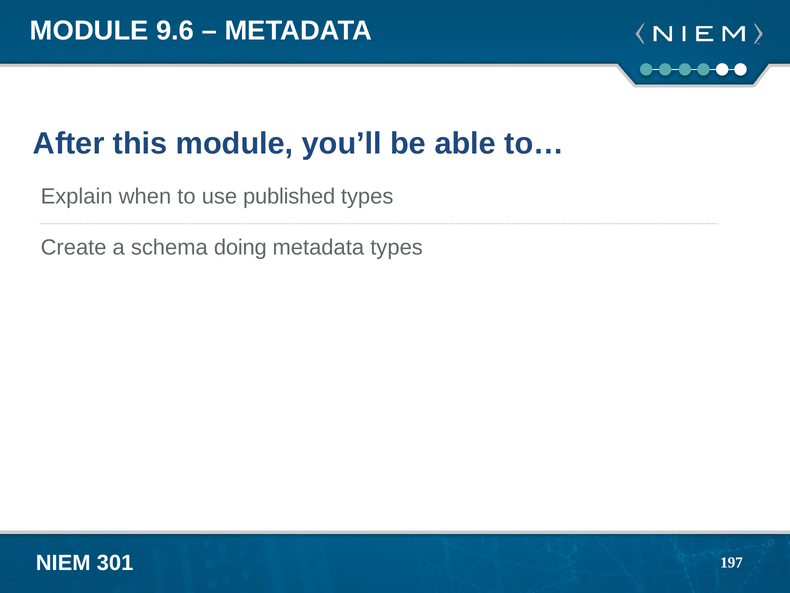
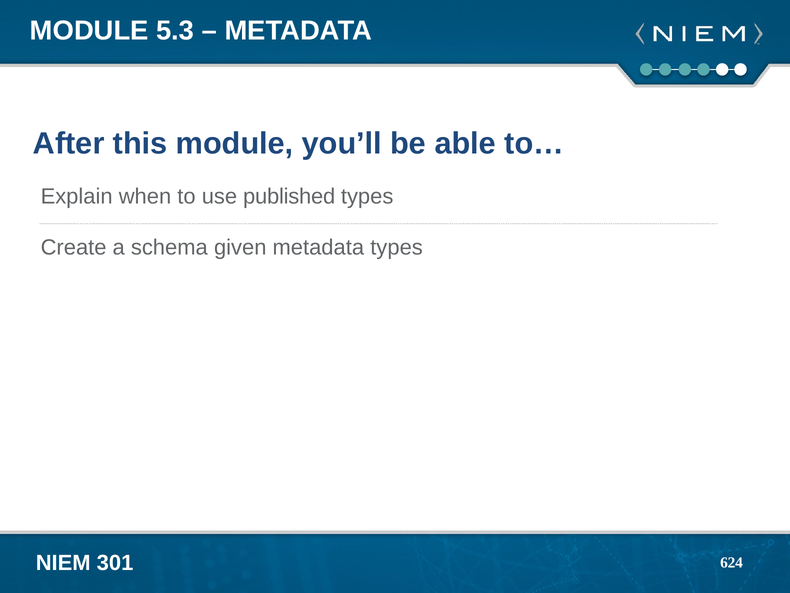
9.6: 9.6 -> 5.3
doing: doing -> given
197: 197 -> 624
